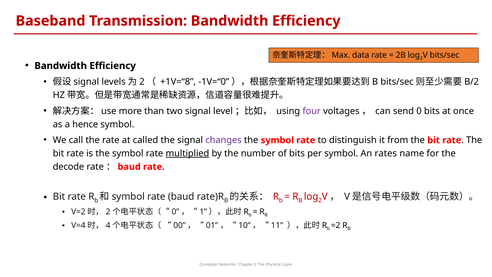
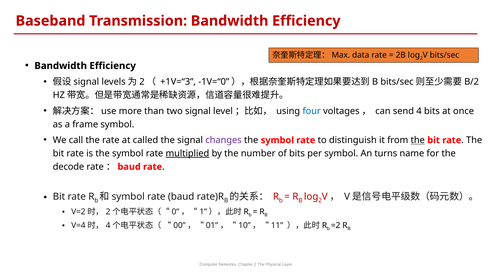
+1V=“8: +1V=“8 -> +1V=“3
four colour: purple -> blue
0: 0 -> 4
hence: hence -> frame
the at (418, 140) underline: none -> present
rates: rates -> turns
